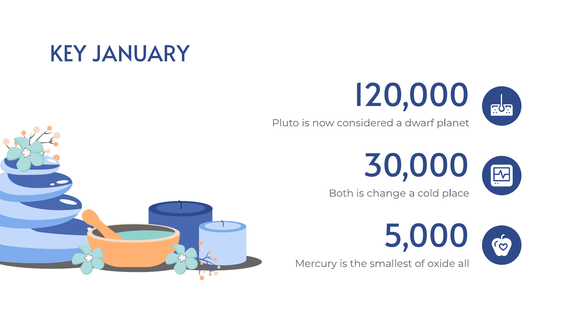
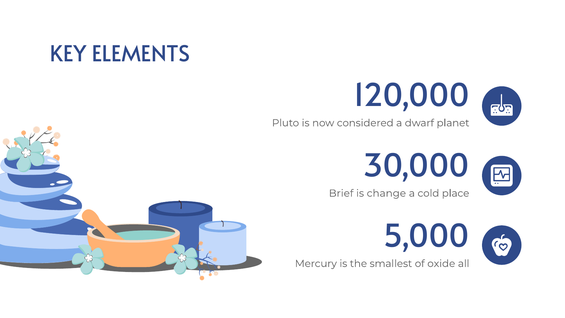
JANUARY: JANUARY -> ELEMENTS
Both: Both -> Brief
